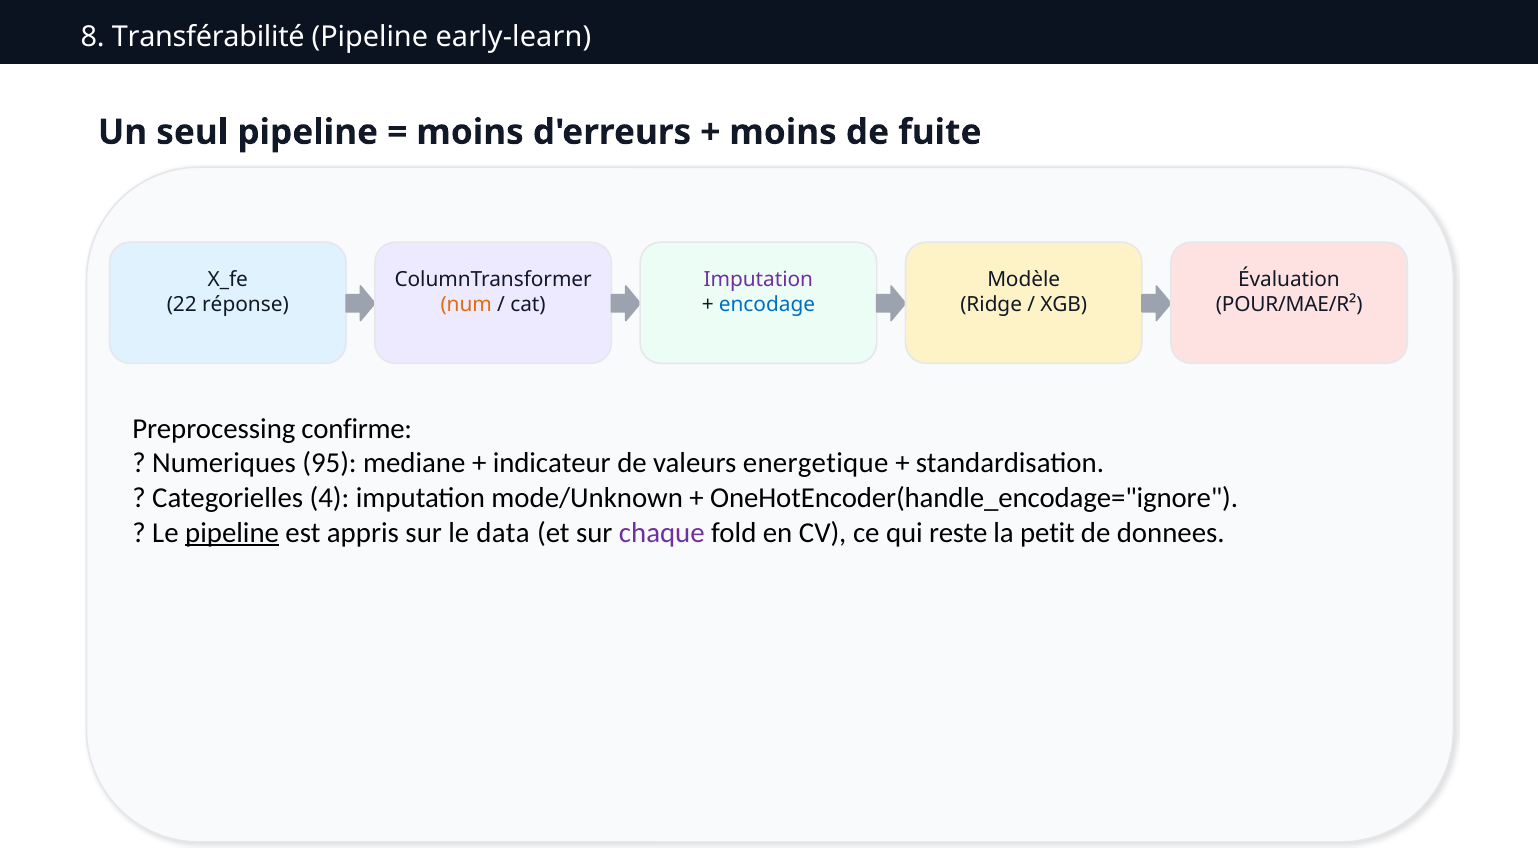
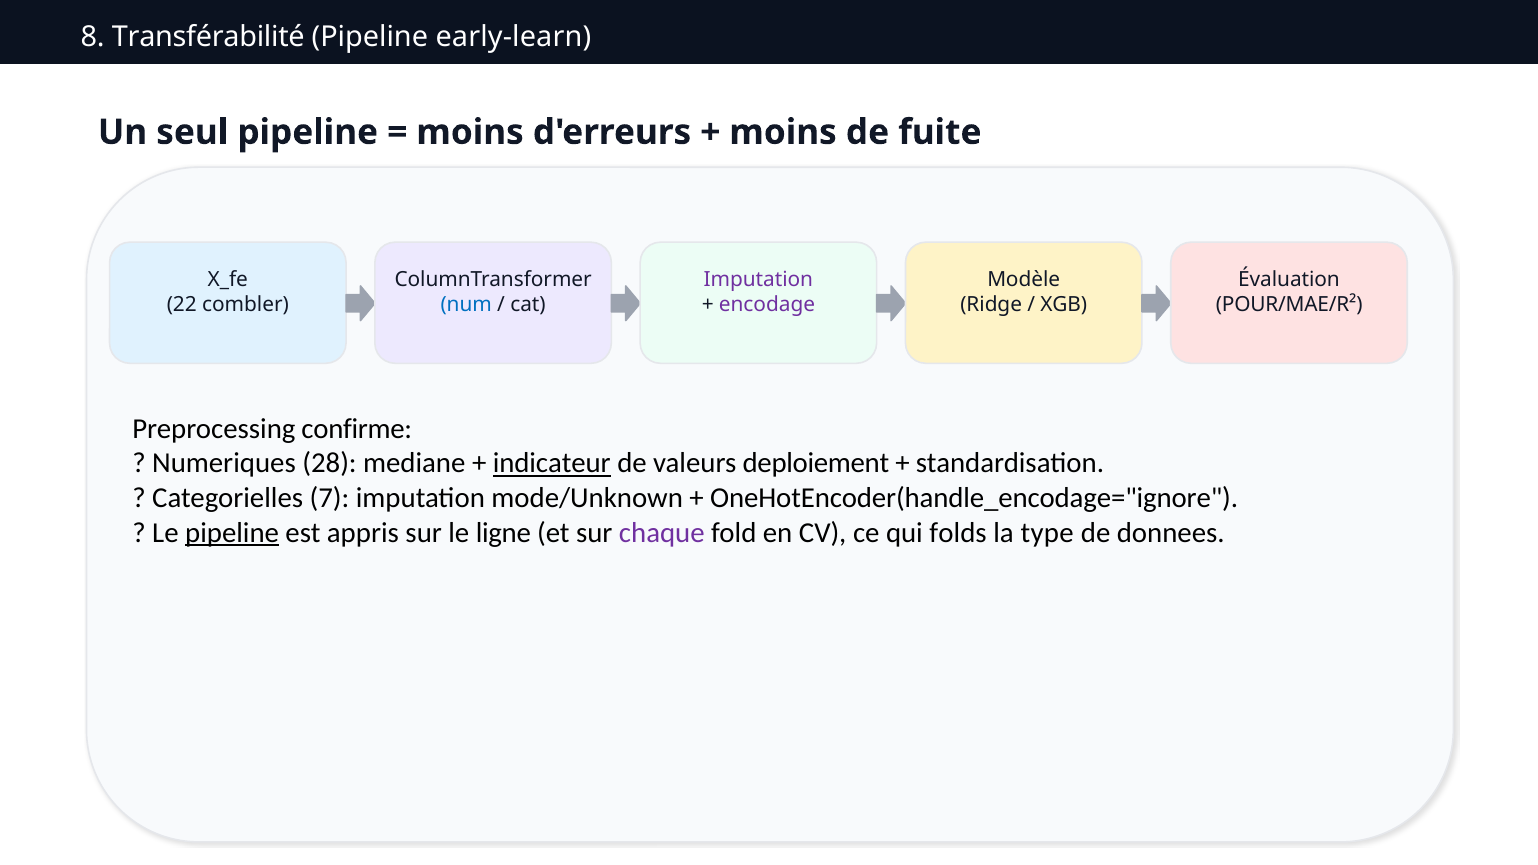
réponse: réponse -> combler
num colour: orange -> blue
encodage colour: blue -> purple
95: 95 -> 28
indicateur underline: none -> present
energetique: energetique -> deploiement
4: 4 -> 7
data: data -> ligne
reste: reste -> folds
petit: petit -> type
